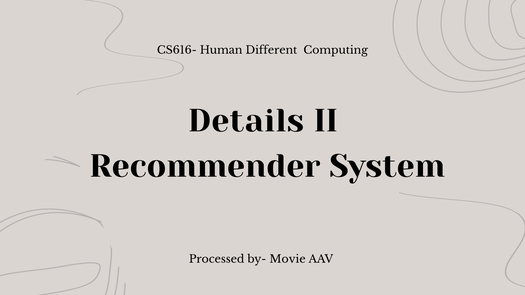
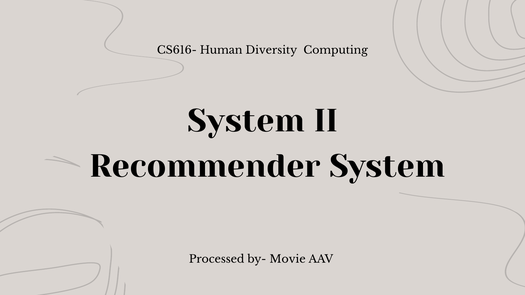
Different: Different -> Diversity
Details at (246, 121): Details -> System
